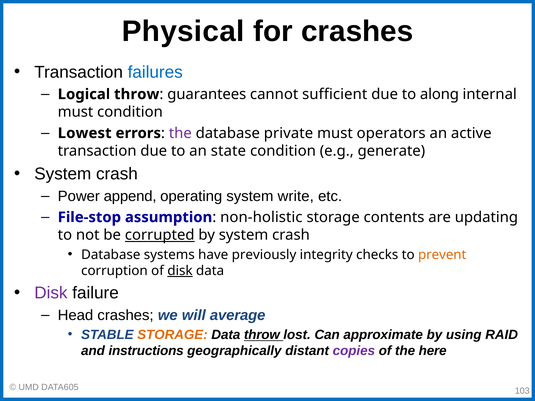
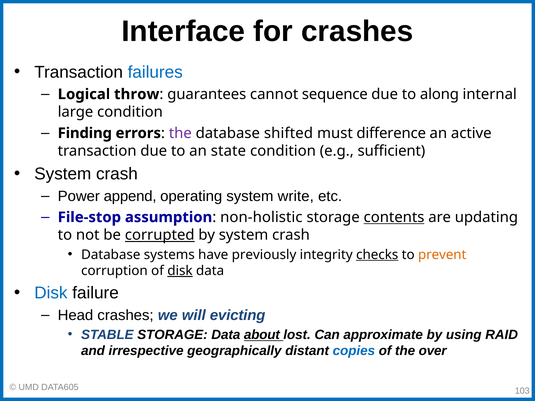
Physical: Physical -> Interface
sufficient: sufficient -> sequence
must at (75, 112): must -> large
Lowest: Lowest -> Finding
private: private -> shifted
operators: operators -> difference
generate: generate -> sufficient
contents underline: none -> present
checks underline: none -> present
Disk at (51, 293) colour: purple -> blue
average: average -> evicting
STORAGE at (172, 335) colour: orange -> black
Data throw: throw -> about
instructions: instructions -> irrespective
copies colour: purple -> blue
here: here -> over
